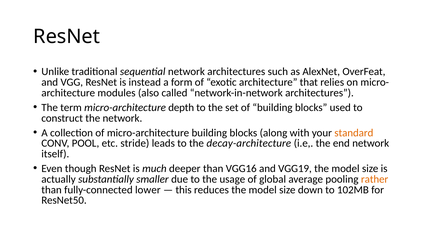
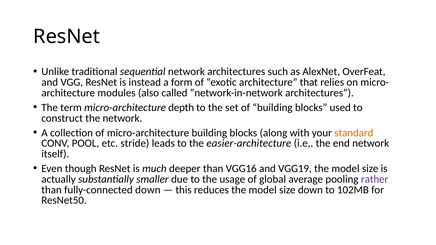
decay-architecture: decay-architecture -> easier-architecture
rather colour: orange -> purple
fully-connected lower: lower -> down
